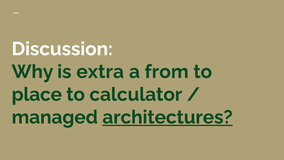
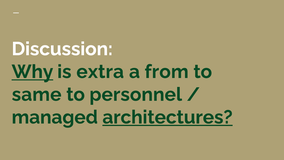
Why underline: none -> present
place: place -> same
calculator: calculator -> personnel
